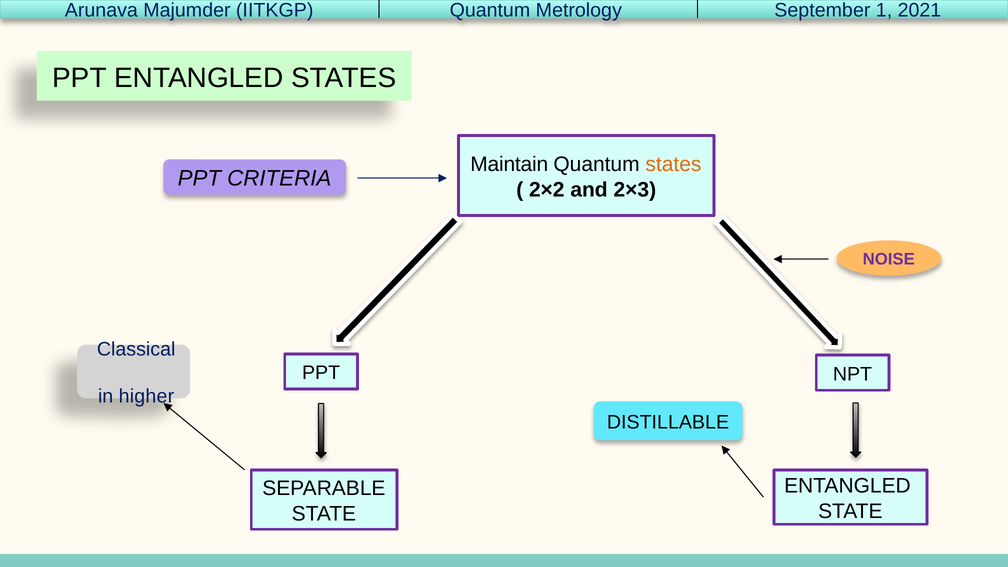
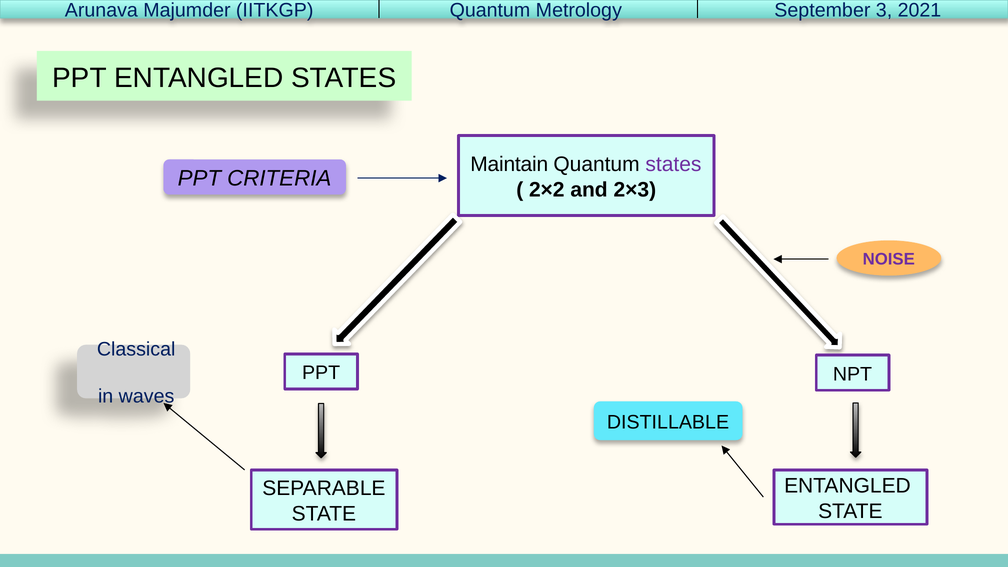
1: 1 -> 3
states at (673, 165) colour: orange -> purple
higher: higher -> waves
